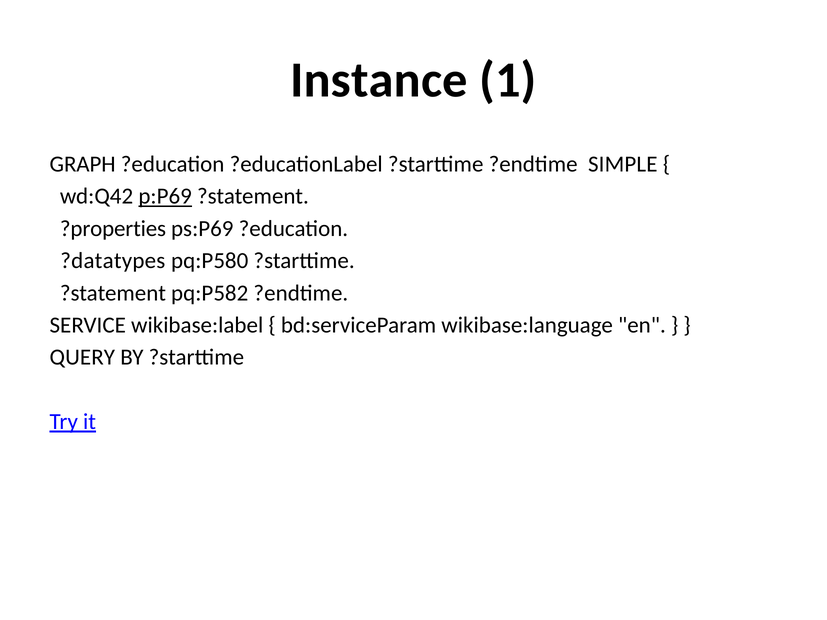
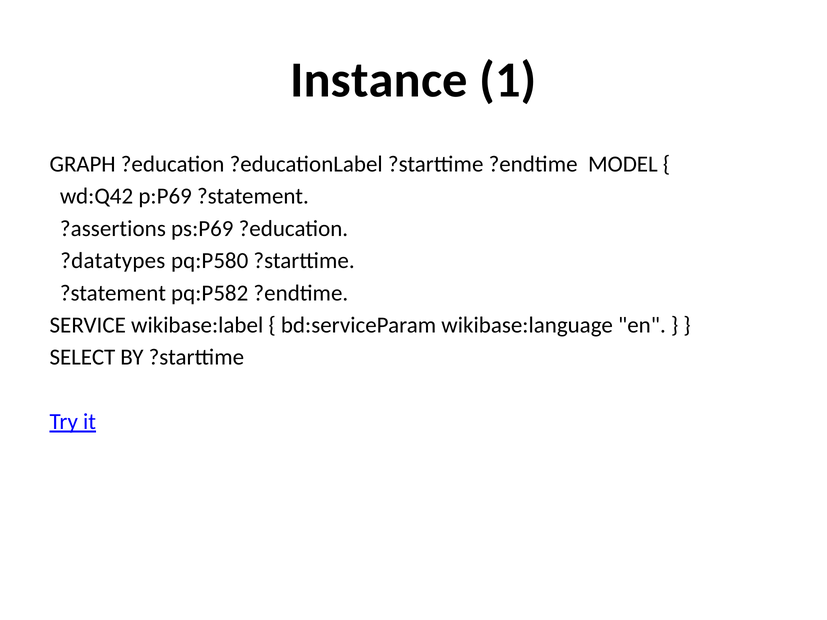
SIMPLE: SIMPLE -> MODEL
p:P69 underline: present -> none
?properties: ?properties -> ?assertions
QUERY: QUERY -> SELECT
